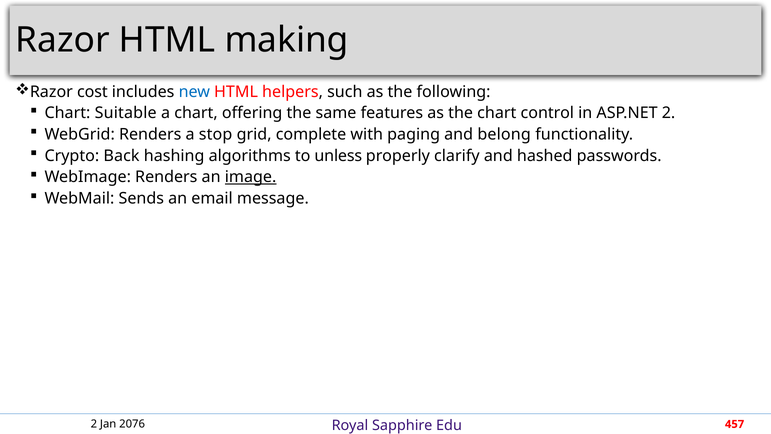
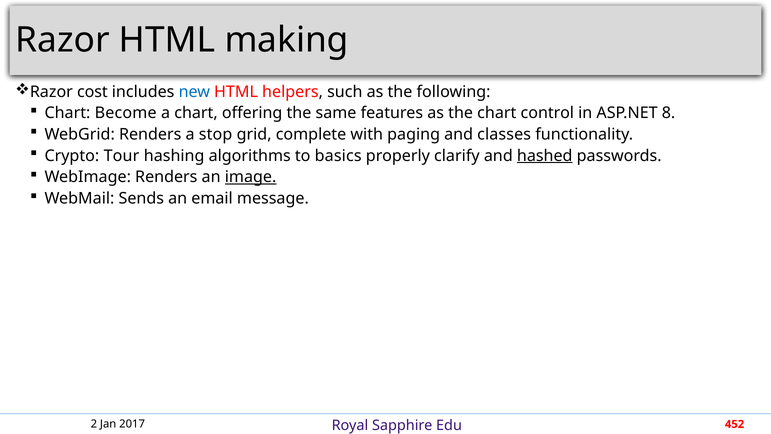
Suitable: Suitable -> Become
ASP.NET 2: 2 -> 8
belong: belong -> classes
Back: Back -> Tour
unless: unless -> basics
hashed underline: none -> present
2076: 2076 -> 2017
457: 457 -> 452
